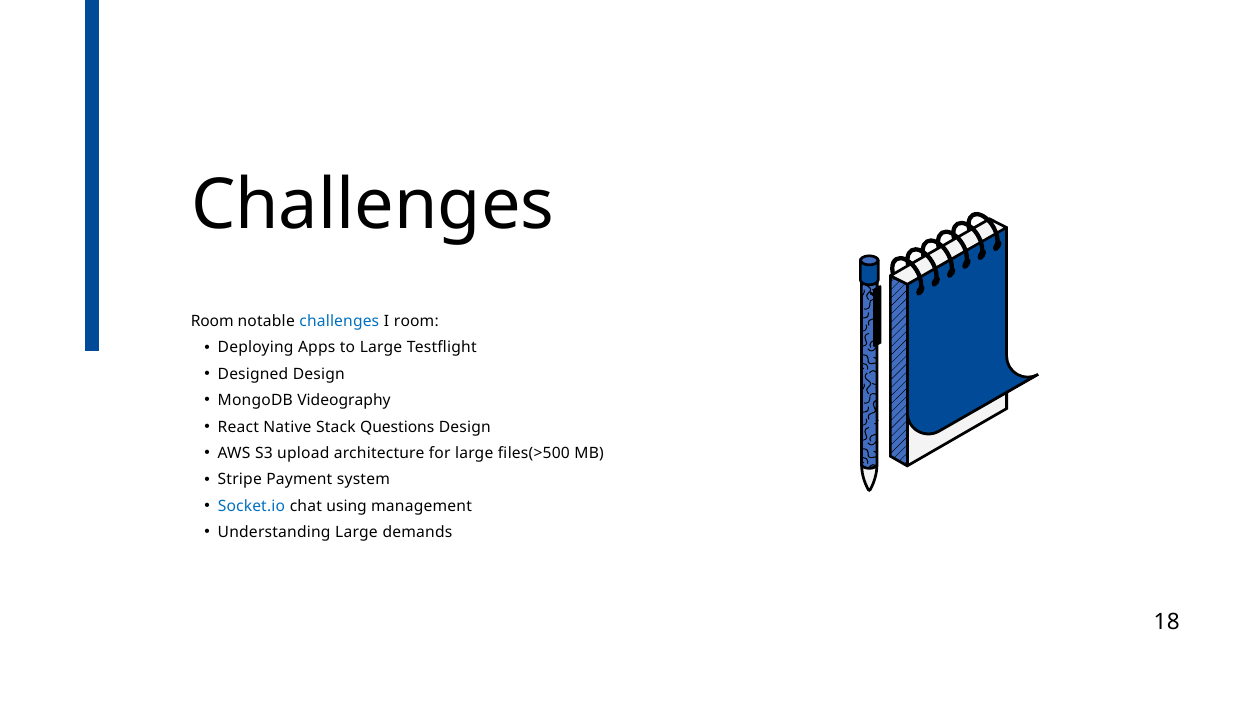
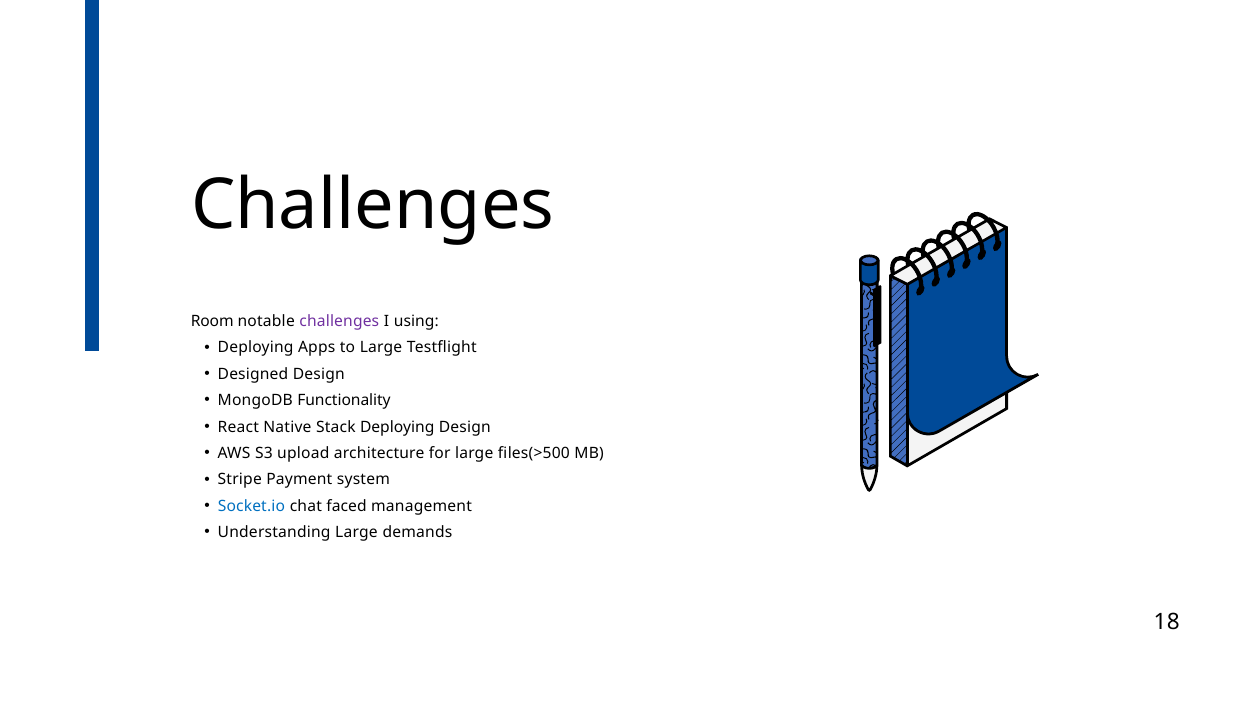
challenges at (339, 321) colour: blue -> purple
I room: room -> using
Videography: Videography -> Functionality
Stack Questions: Questions -> Deploying
using: using -> faced
